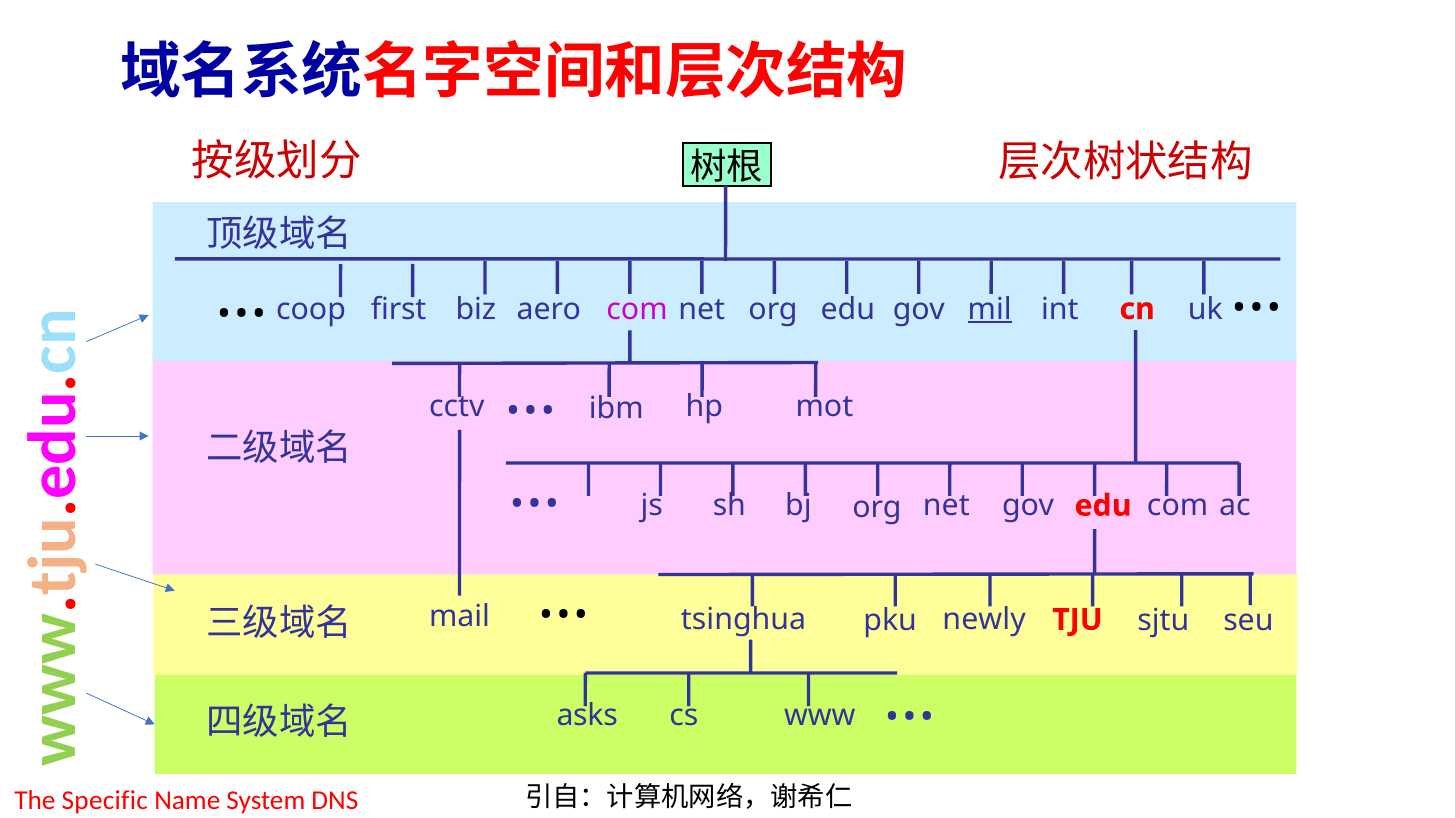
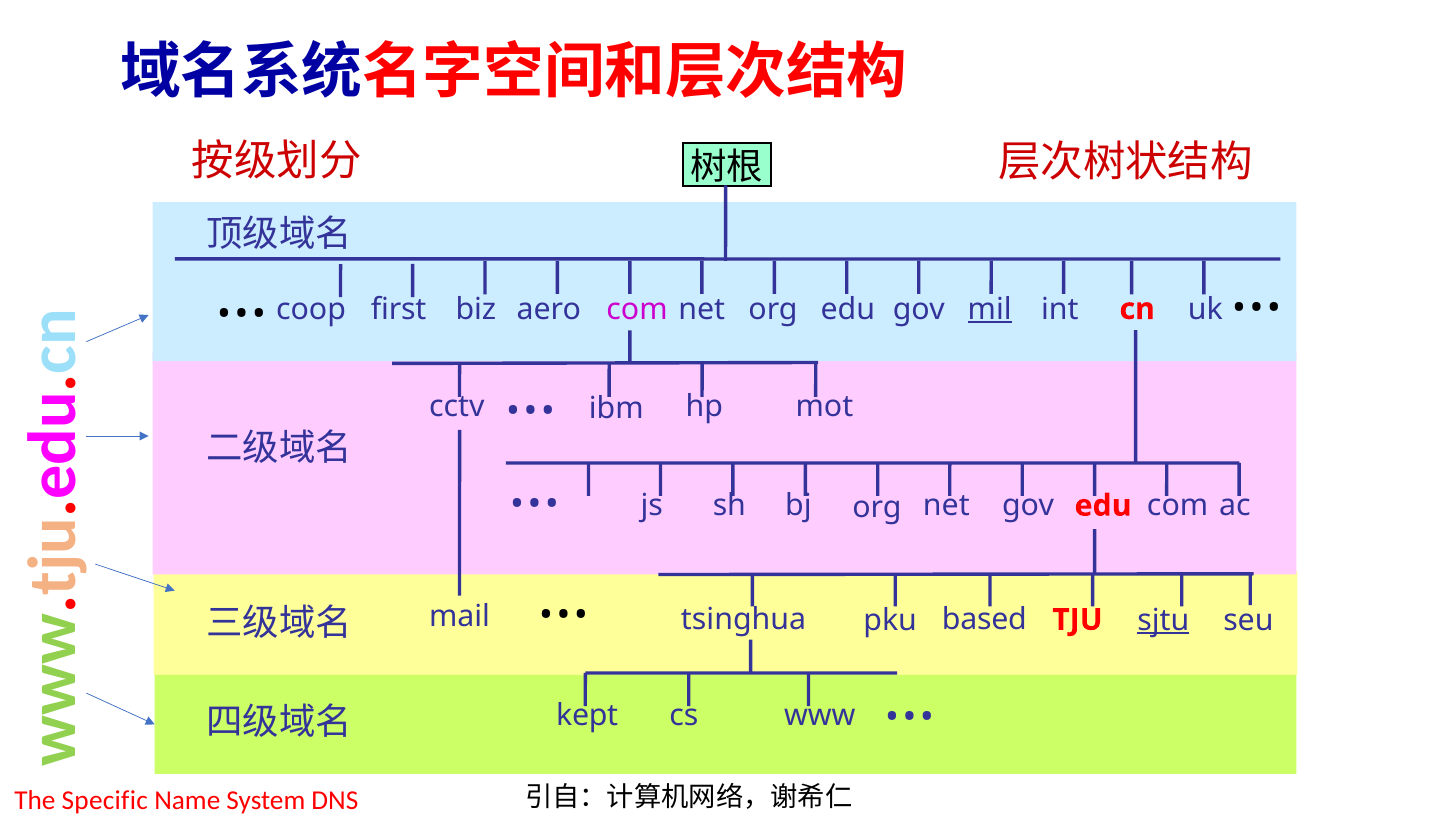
newly: newly -> based
sjtu underline: none -> present
asks: asks -> kept
